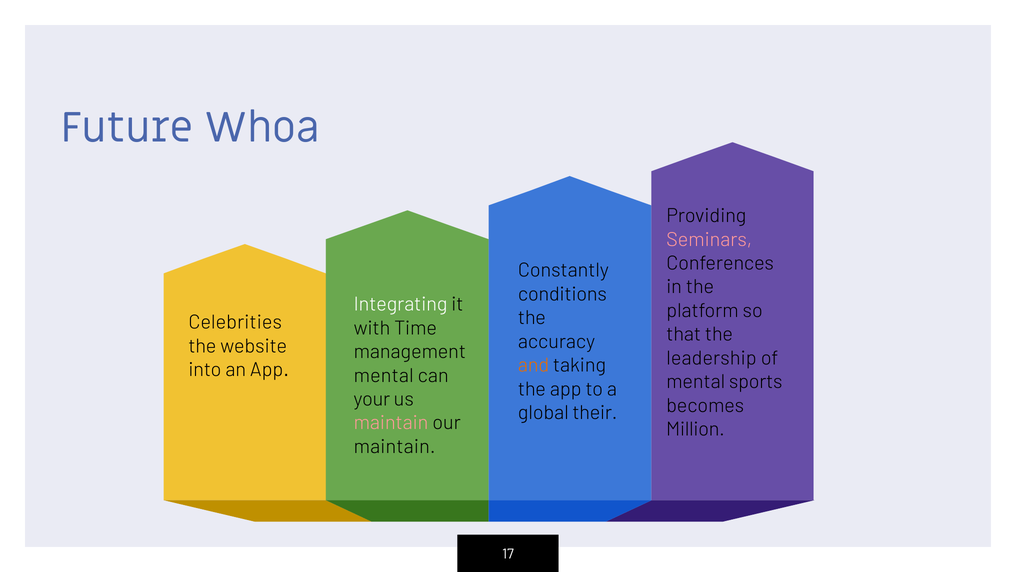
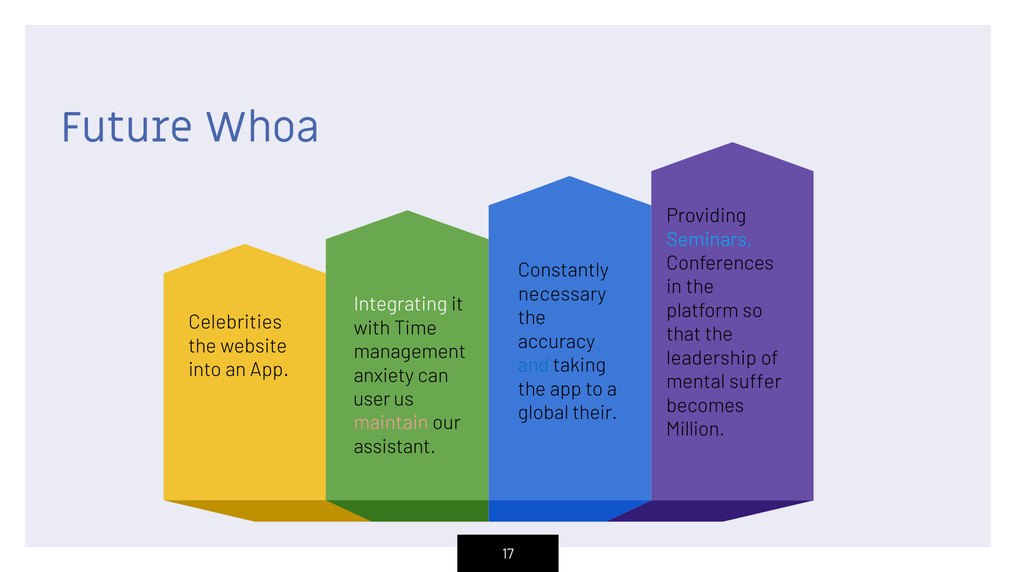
Seminars colour: pink -> light blue
conditions: conditions -> necessary
and colour: orange -> blue
mental at (384, 375): mental -> anxiety
sports: sports -> suffer
your: your -> user
maintain at (395, 446): maintain -> assistant
